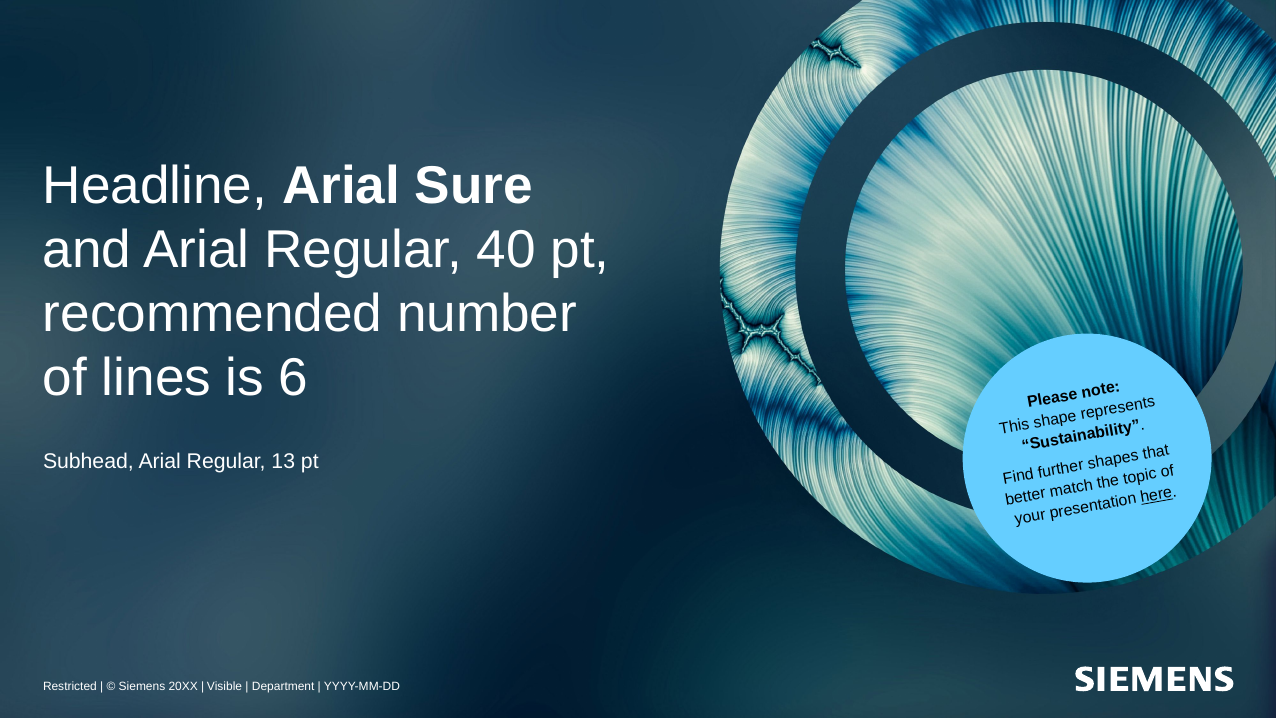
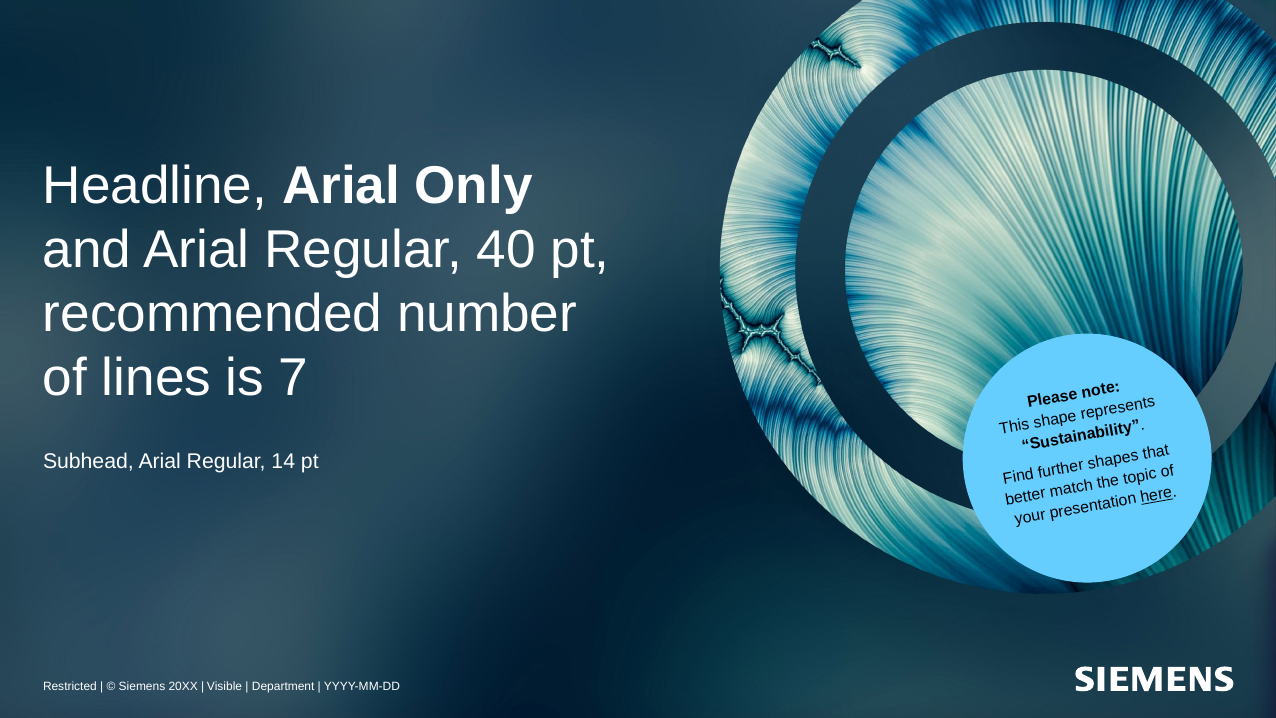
Sure: Sure -> Only
6: 6 -> 7
13: 13 -> 14
